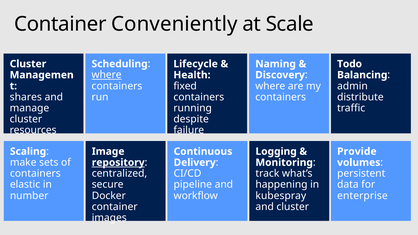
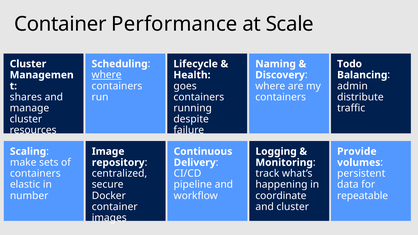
Conveniently: Conveniently -> Performance
fixed: fixed -> goes
repository underline: present -> none
kubespray: kubespray -> coordinate
enterprise: enterprise -> repeatable
